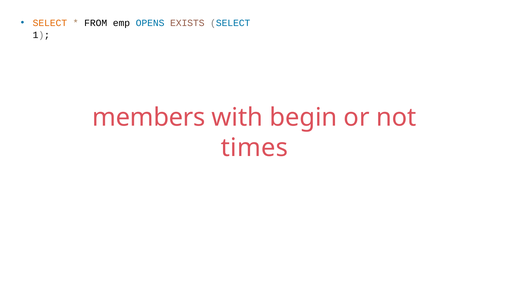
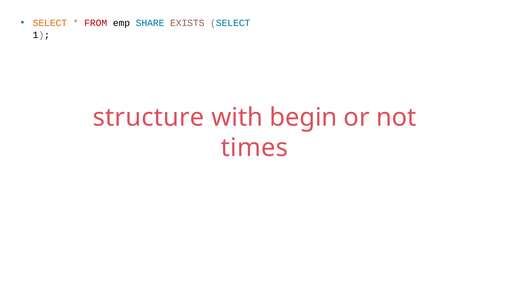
FROM colour: black -> red
OPENS: OPENS -> SHARE
members: members -> structure
